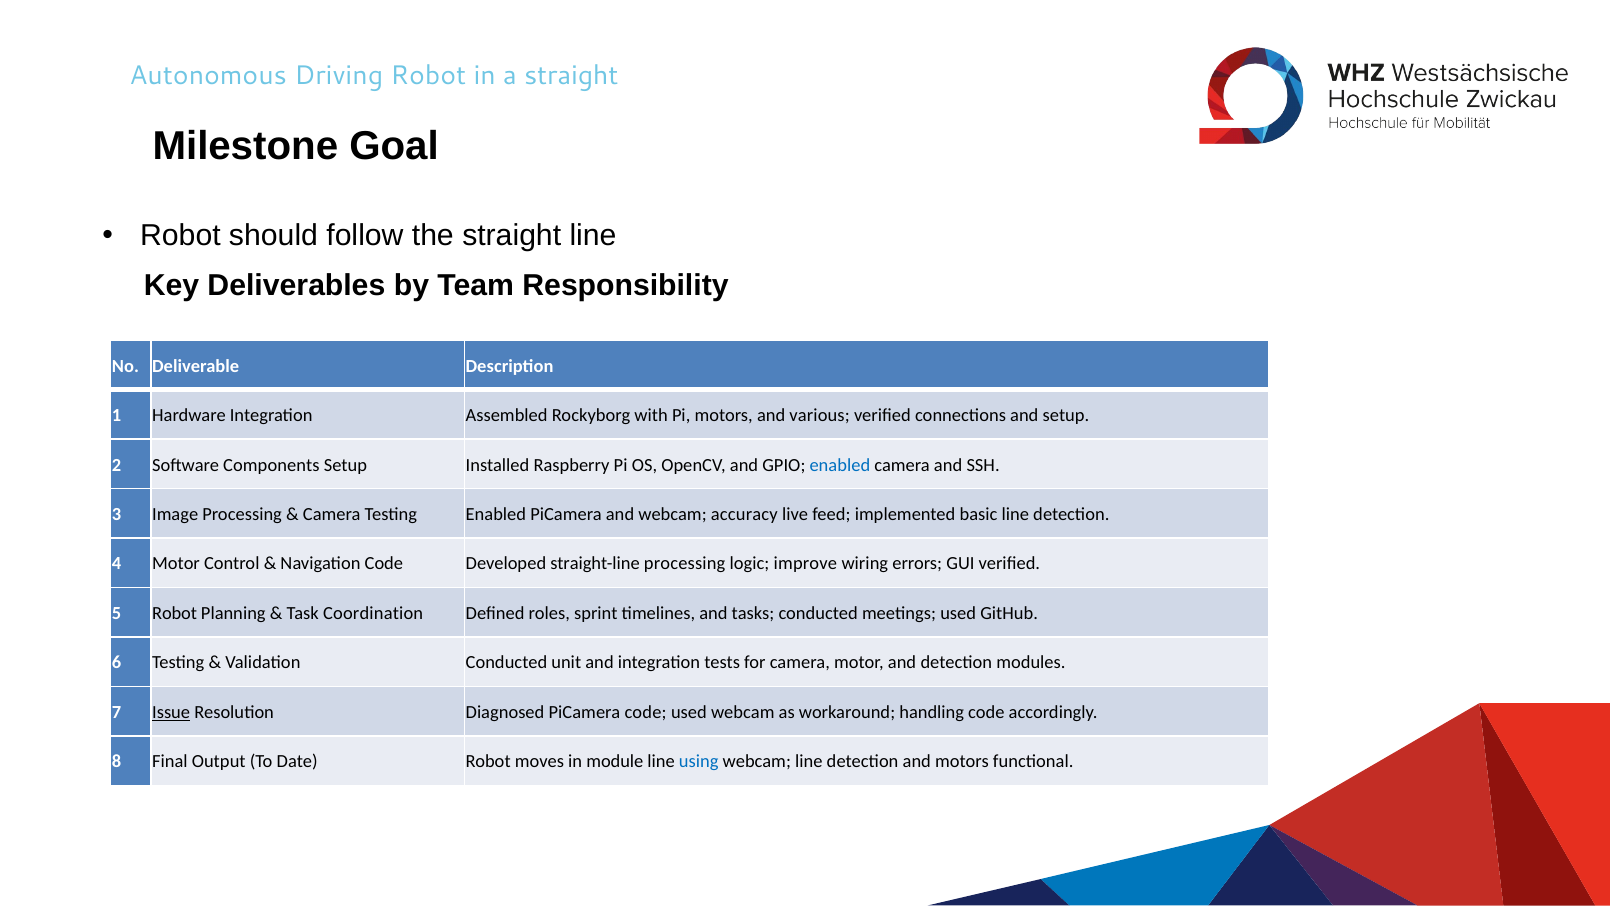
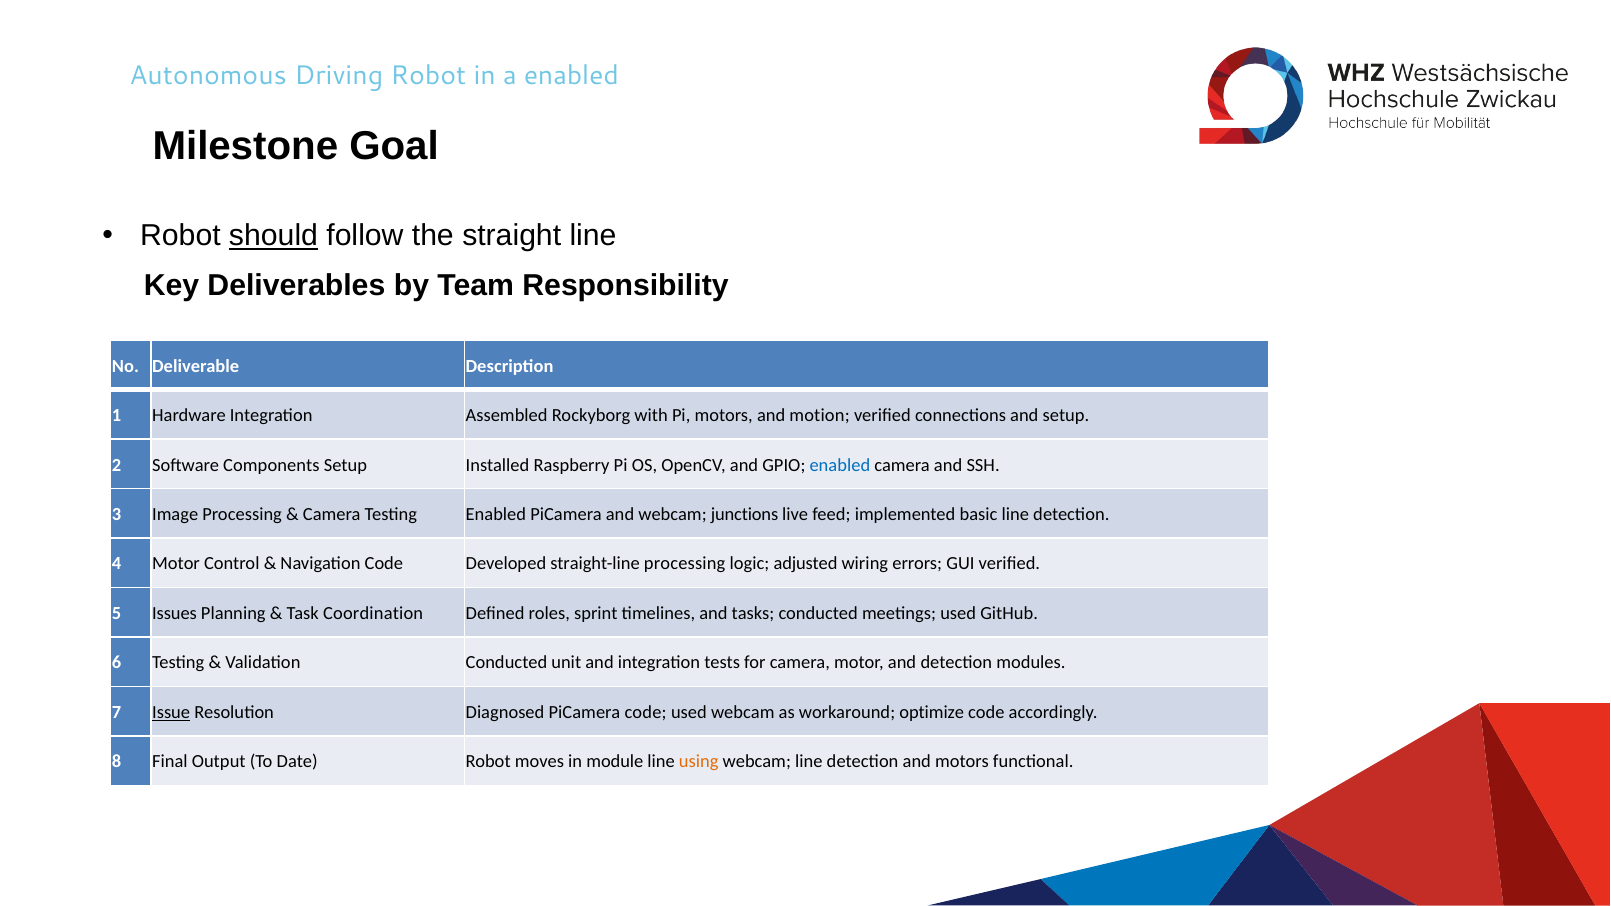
a straight: straight -> enabled
should underline: none -> present
various: various -> motion
accuracy: accuracy -> junctions
improve: improve -> adjusted
5 Robot: Robot -> Issues
handling: handling -> optimize
using colour: blue -> orange
